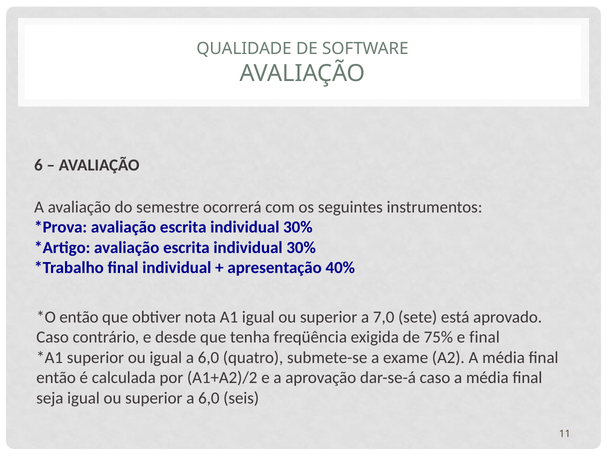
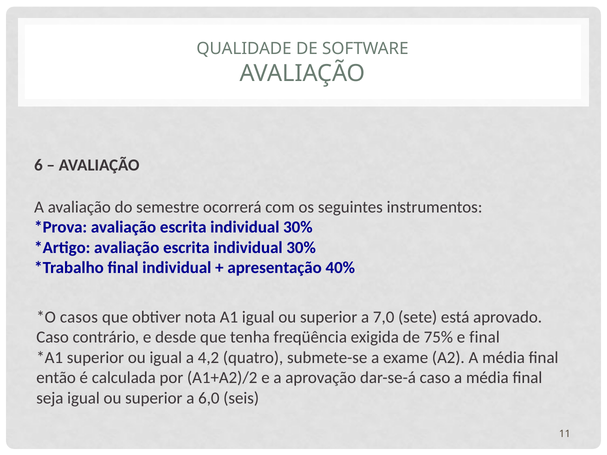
então at (79, 317): então -> casos
igual a 6,0: 6,0 -> 4,2
